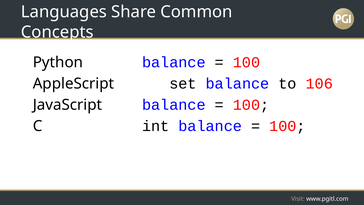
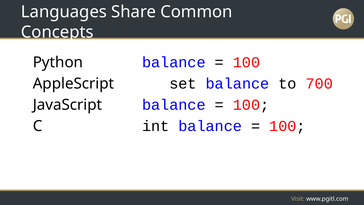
106: 106 -> 700
